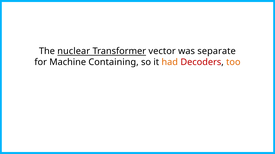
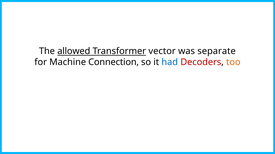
nuclear: nuclear -> allowed
Containing: Containing -> Connection
had colour: orange -> blue
